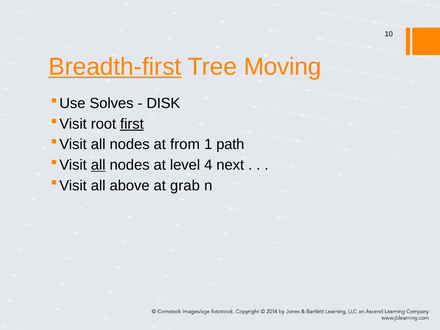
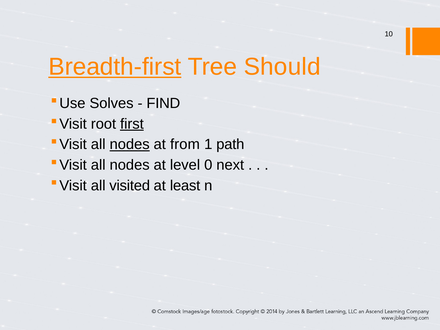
Moving: Moving -> Should
DISK: DISK -> FIND
nodes at (130, 144) underline: none -> present
all at (98, 165) underline: present -> none
4: 4 -> 0
above: above -> visited
grab: grab -> least
